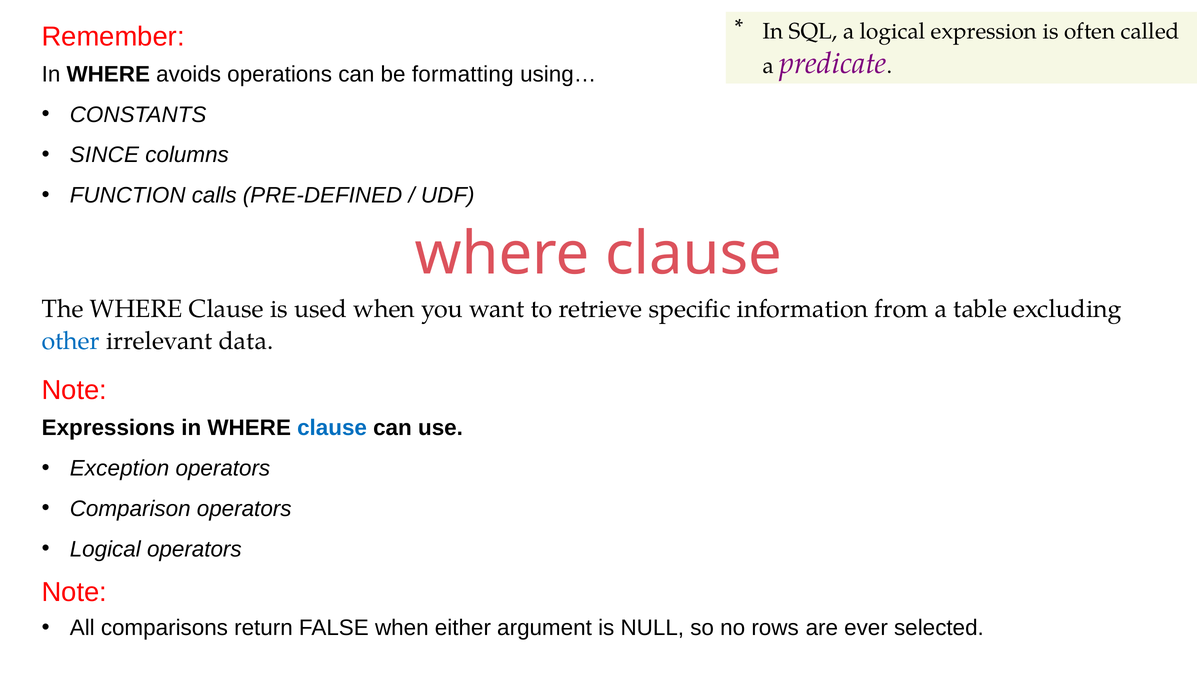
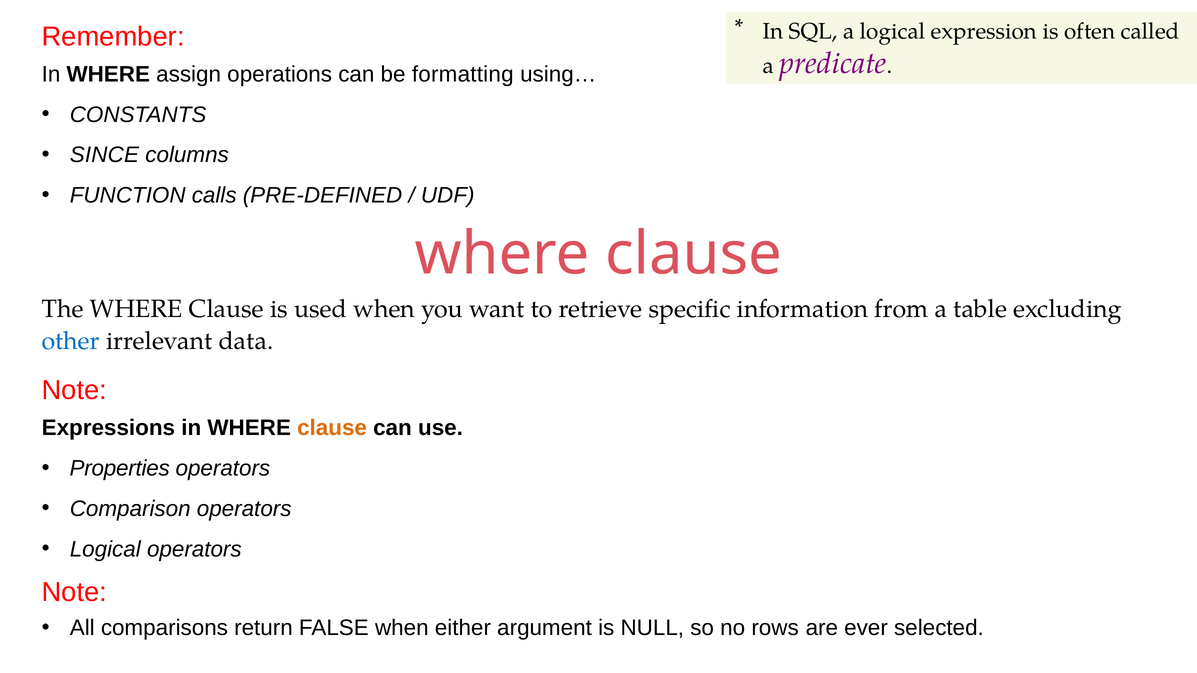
avoids: avoids -> assign
clause at (332, 428) colour: blue -> orange
Exception: Exception -> Properties
